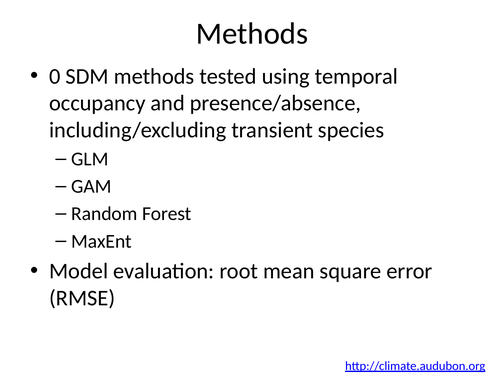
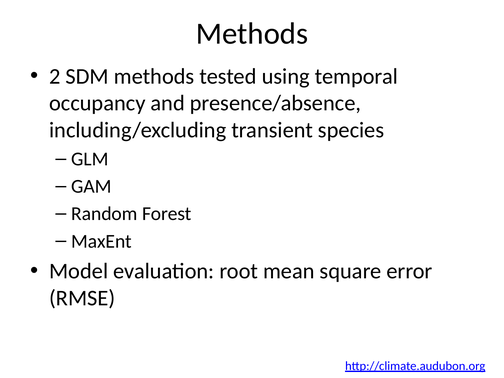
0: 0 -> 2
